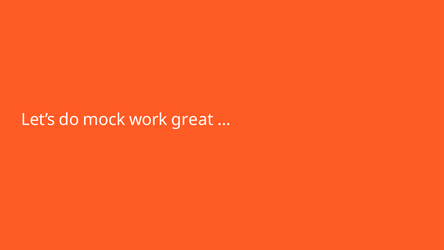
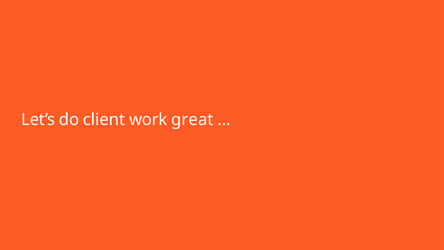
mock: mock -> client
